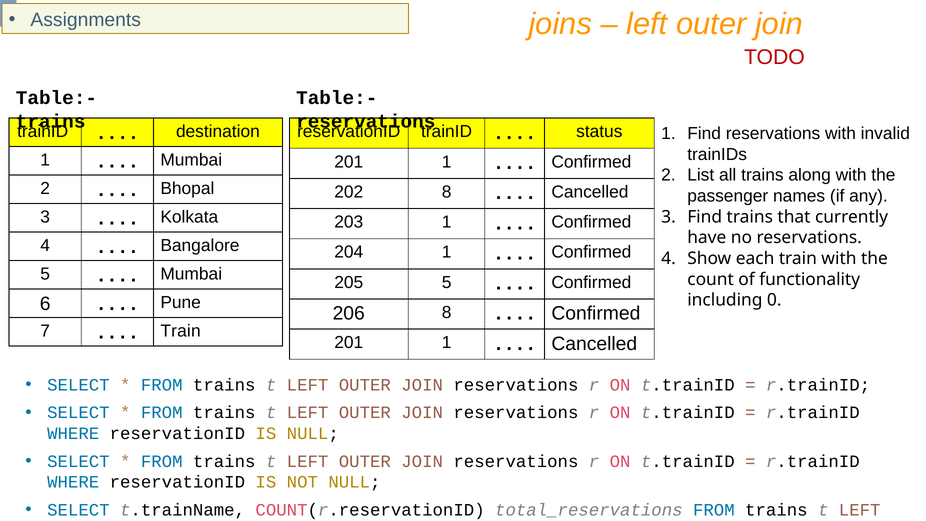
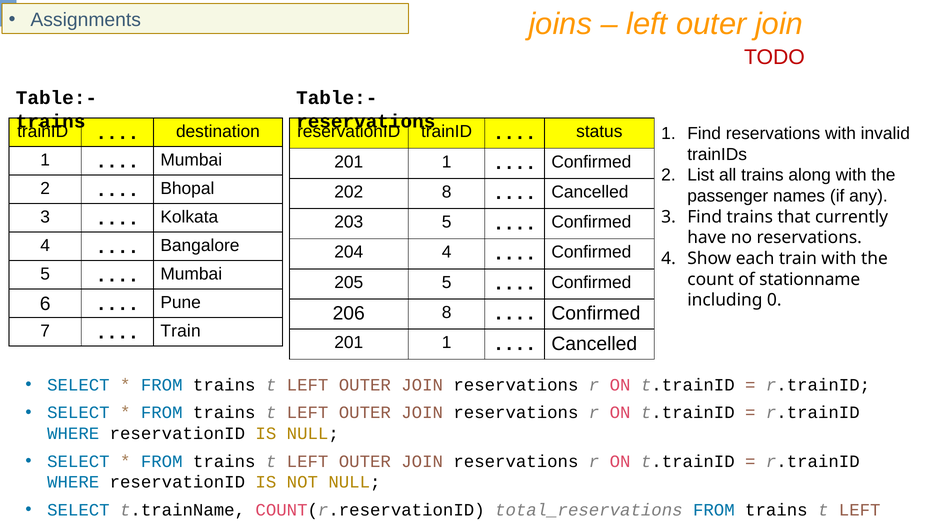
203 1: 1 -> 5
204 1: 1 -> 4
functionality: functionality -> stationname
